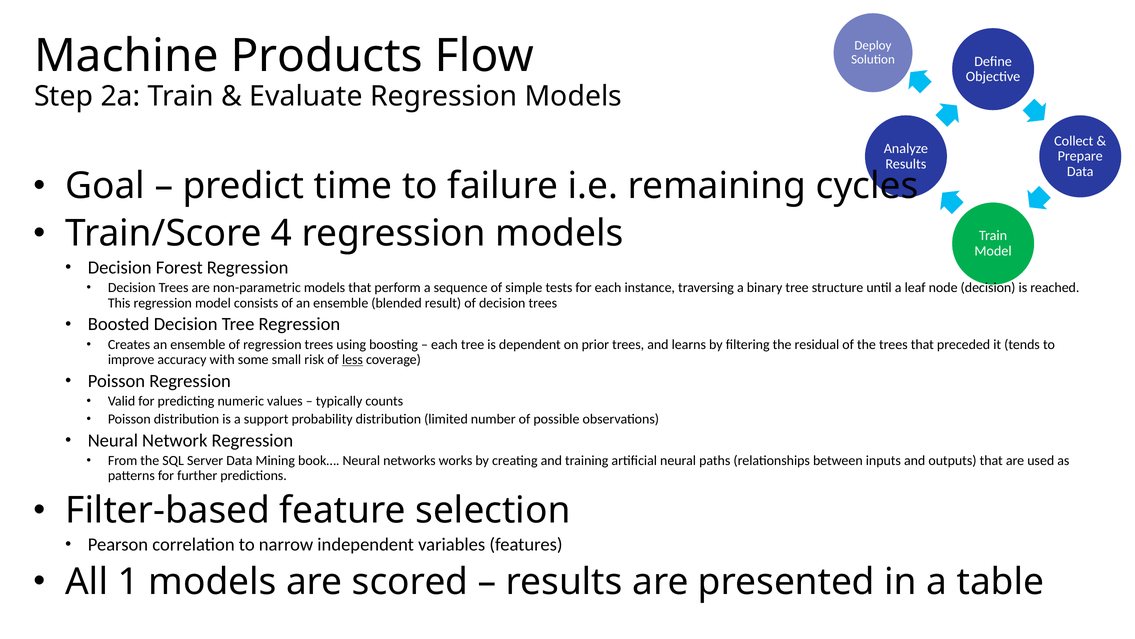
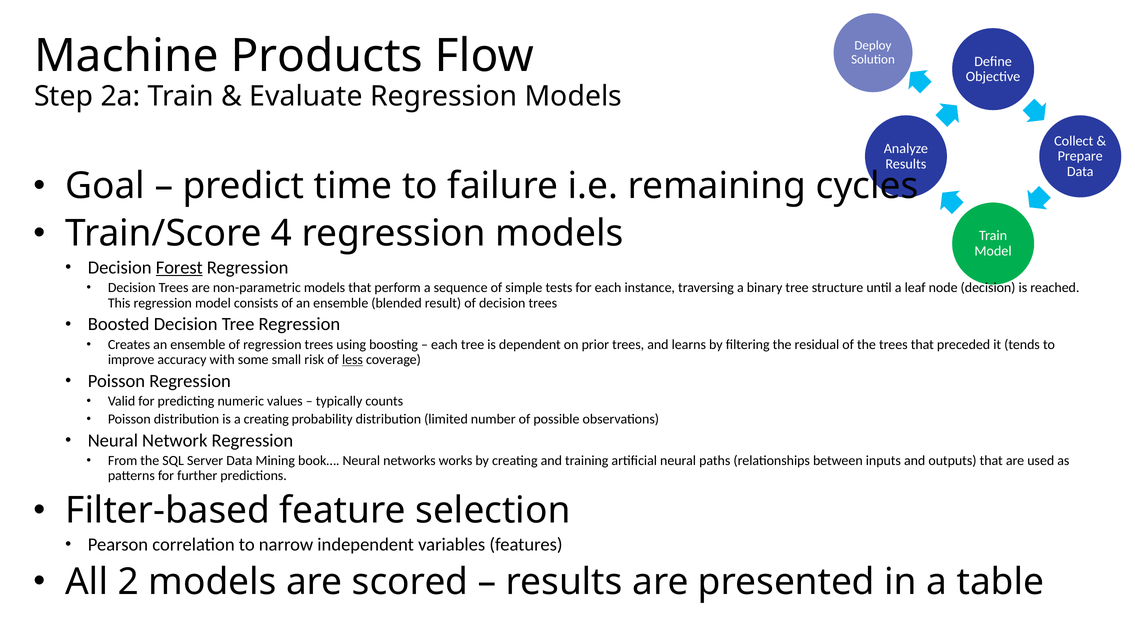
Forest underline: none -> present
a support: support -> creating
1: 1 -> 2
